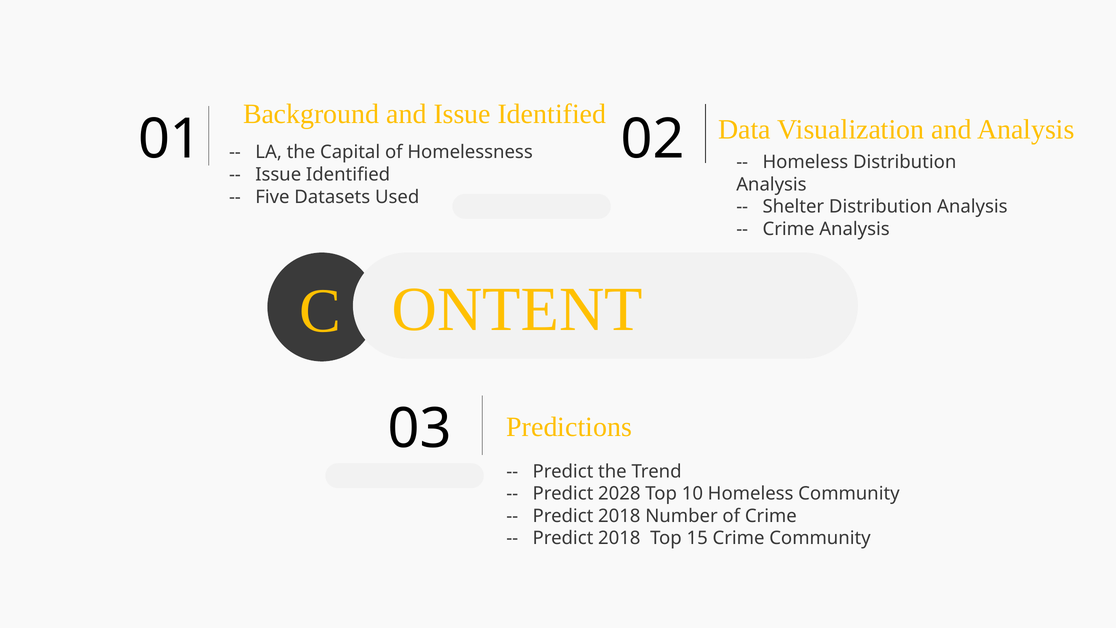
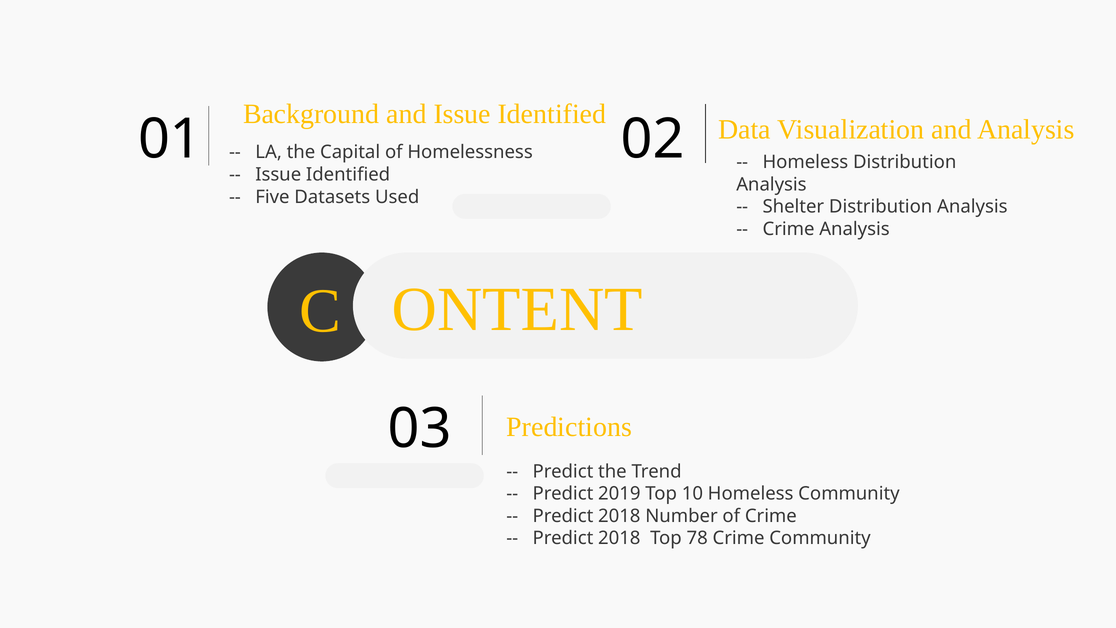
2028: 2028 -> 2019
15: 15 -> 78
